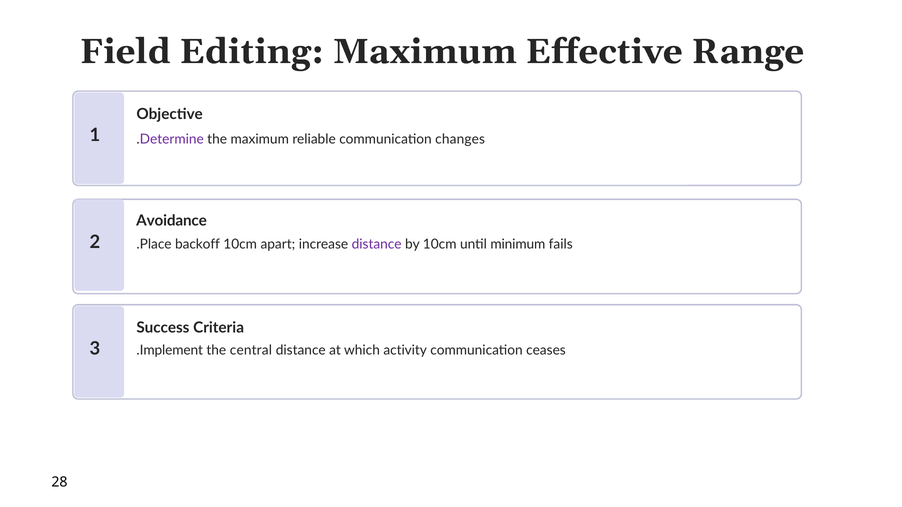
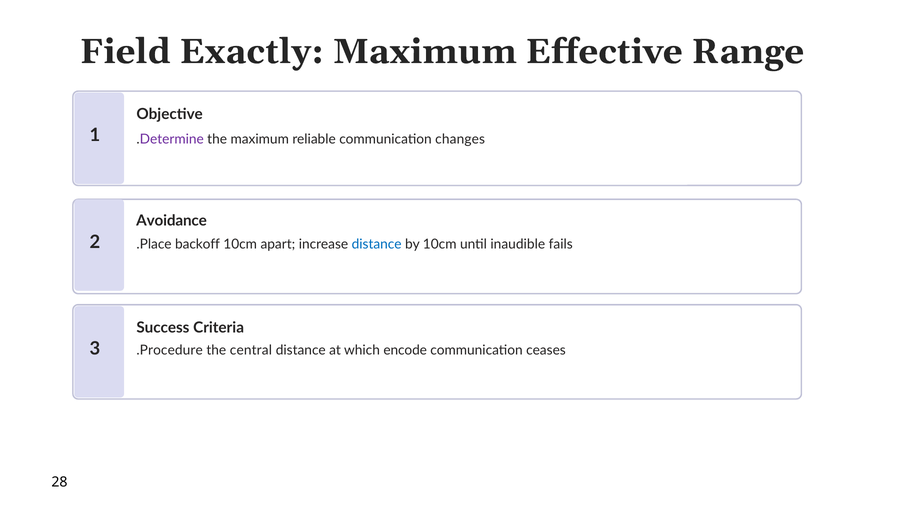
Editing: Editing -> Exactly
distance at (377, 244) colour: purple -> blue
minimum: minimum -> inaudible
Implement: Implement -> Procedure
activity: activity -> encode
